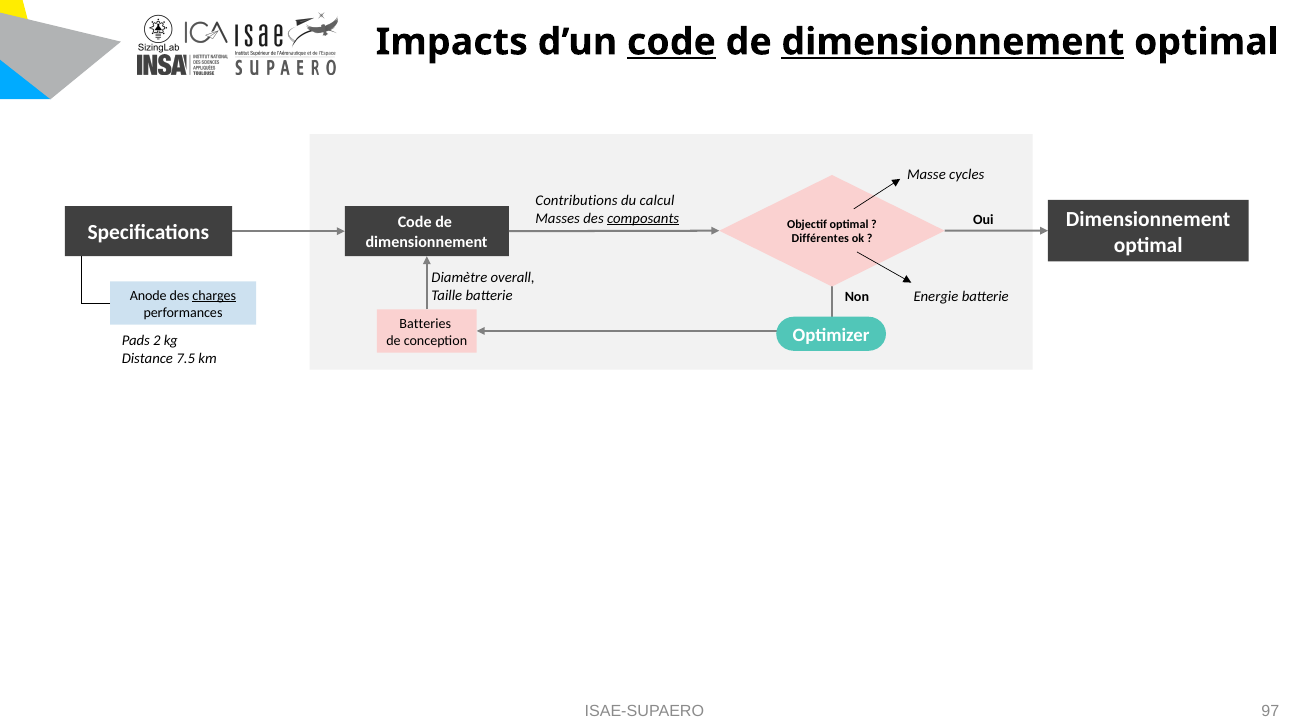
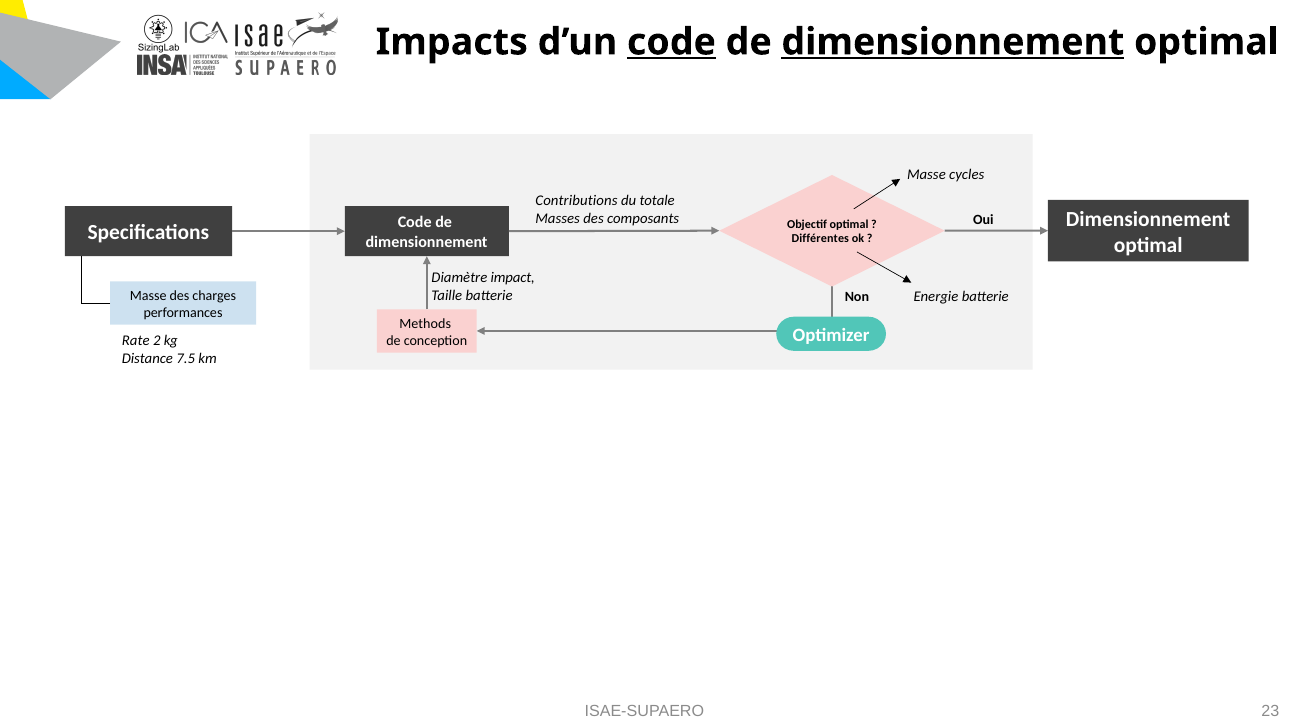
calcul: calcul -> totale
composants underline: present -> none
overall: overall -> impact
Anode at (148, 296): Anode -> Masse
charges underline: present -> none
Batteries: Batteries -> Methods
Pads: Pads -> Rate
97: 97 -> 23
